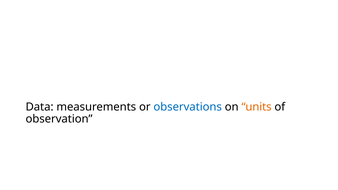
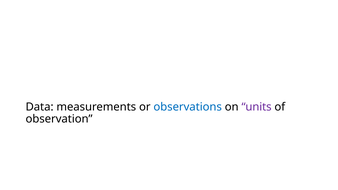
units colour: orange -> purple
